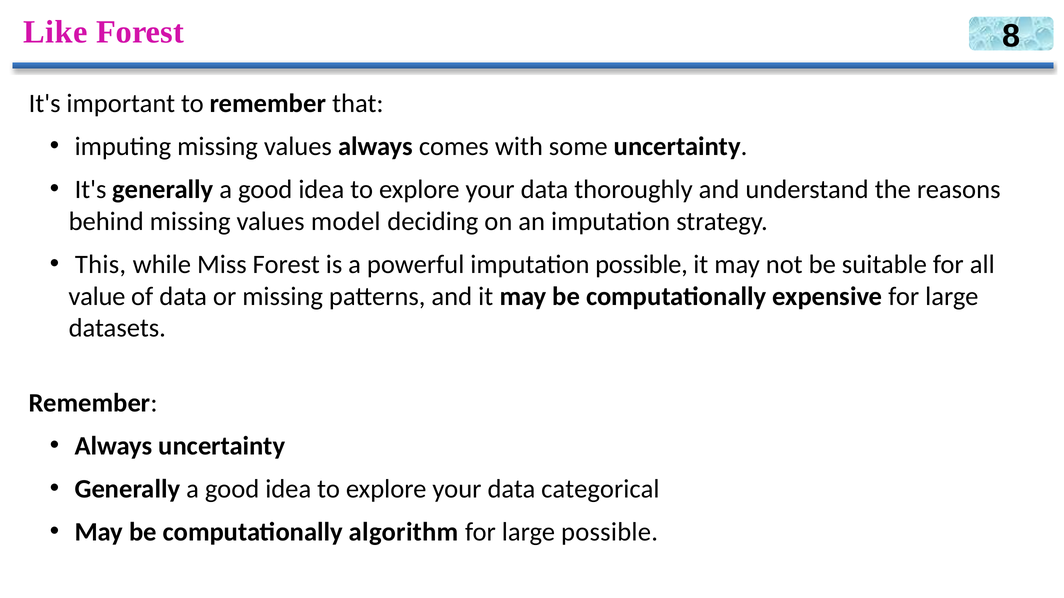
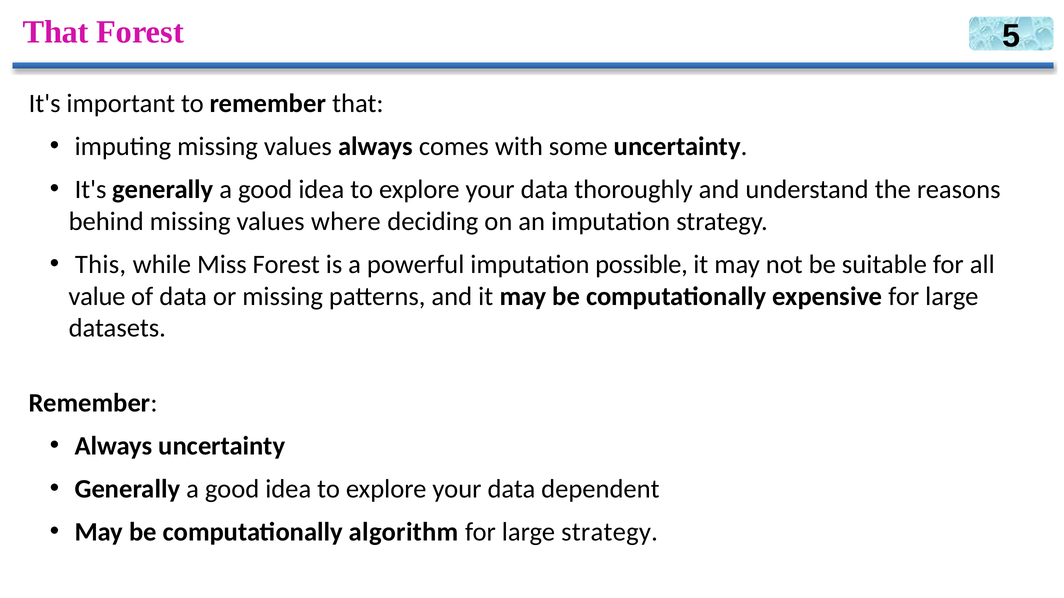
Like at (55, 32): Like -> That
8: 8 -> 5
model: model -> where
categorical: categorical -> dependent
large possible: possible -> strategy
